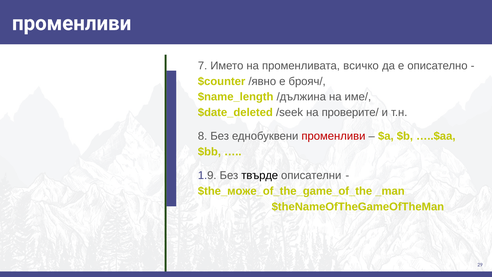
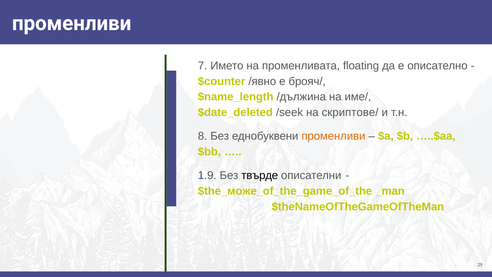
всичко: всичко -> floating
проверите/: проверите/ -> скриптове/
променливи at (333, 136) colour: red -> orange
